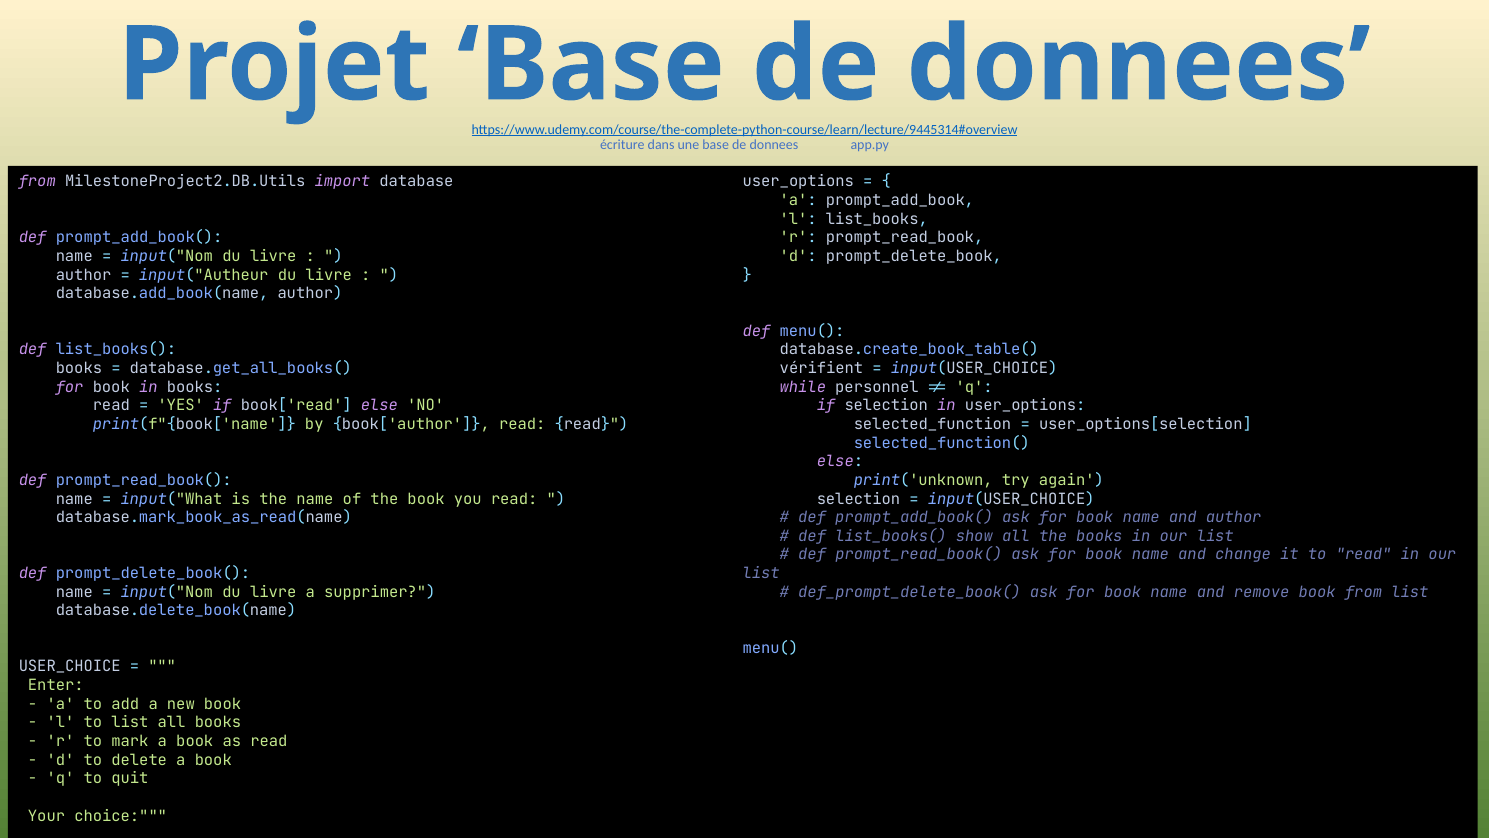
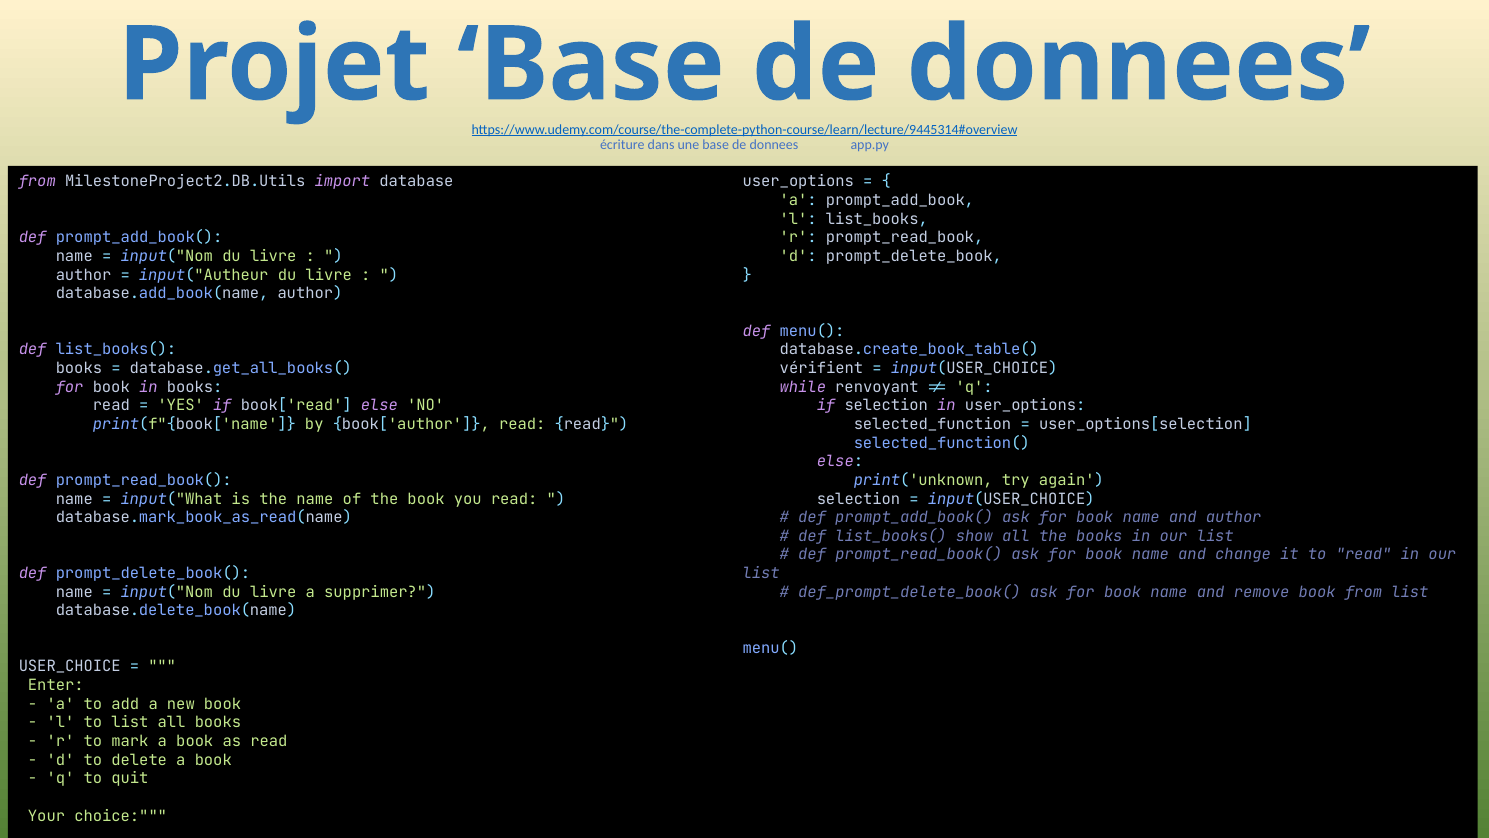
personnel: personnel -> renvoyant
